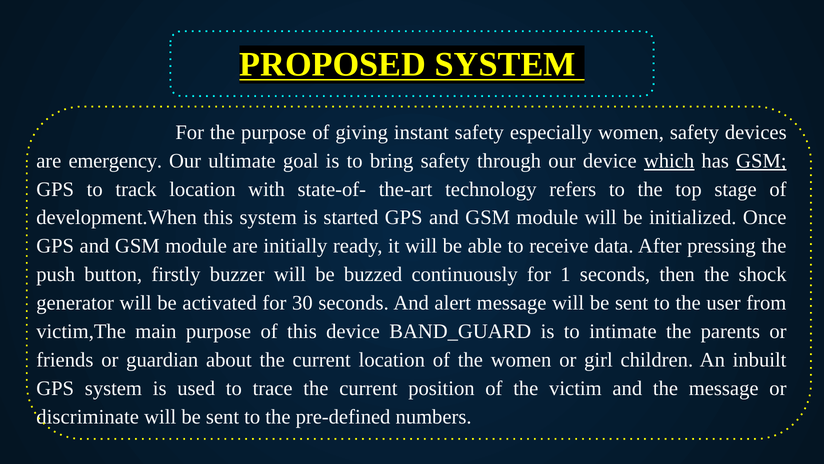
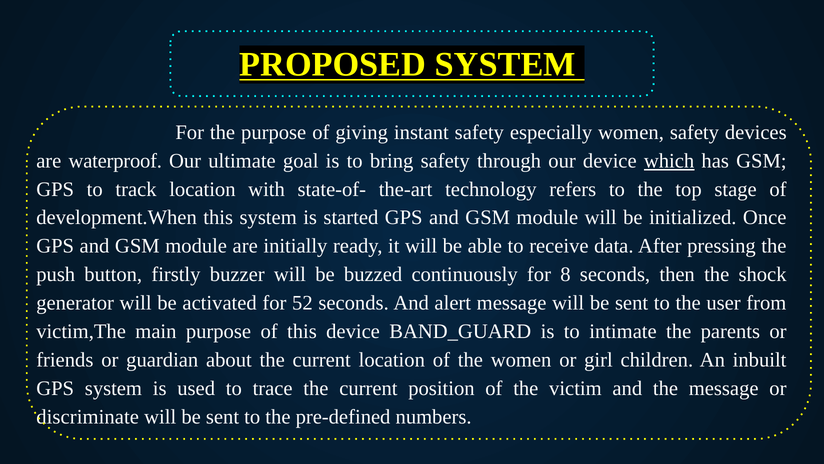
emergency: emergency -> waterproof
GSM at (761, 161) underline: present -> none
1: 1 -> 8
30: 30 -> 52
